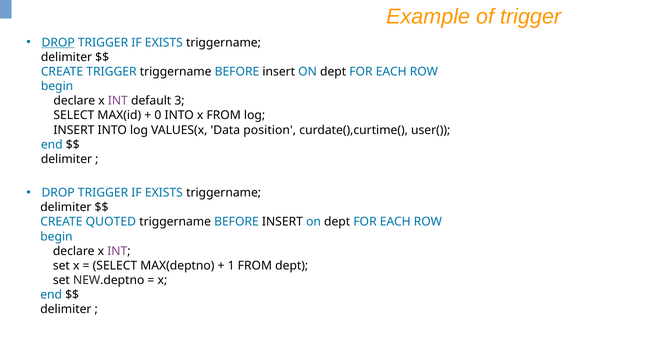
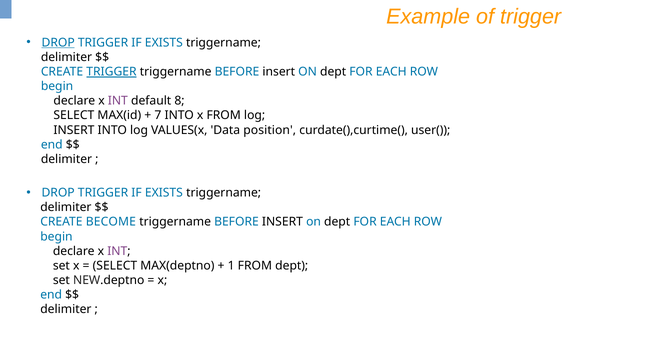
TRIGGER at (111, 72) underline: none -> present
3: 3 -> 8
0: 0 -> 7
QUOTED: QUOTED -> BECOME
